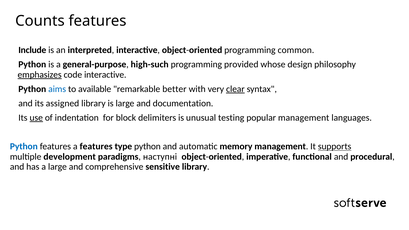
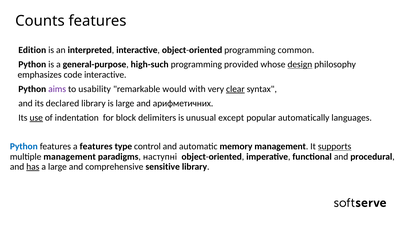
Include: Include -> Edition
design underline: none -> present
emphasizes underline: present -> none
aims colour: blue -> purple
available: available -> usability
better: better -> would
assigned: assigned -> declared
documentation: documentation -> арифметичних
testing: testing -> except
popular management: management -> automatically
type python: python -> control
multiple development: development -> management
has underline: none -> present
